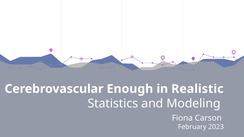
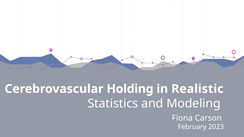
Enough: Enough -> Holding
